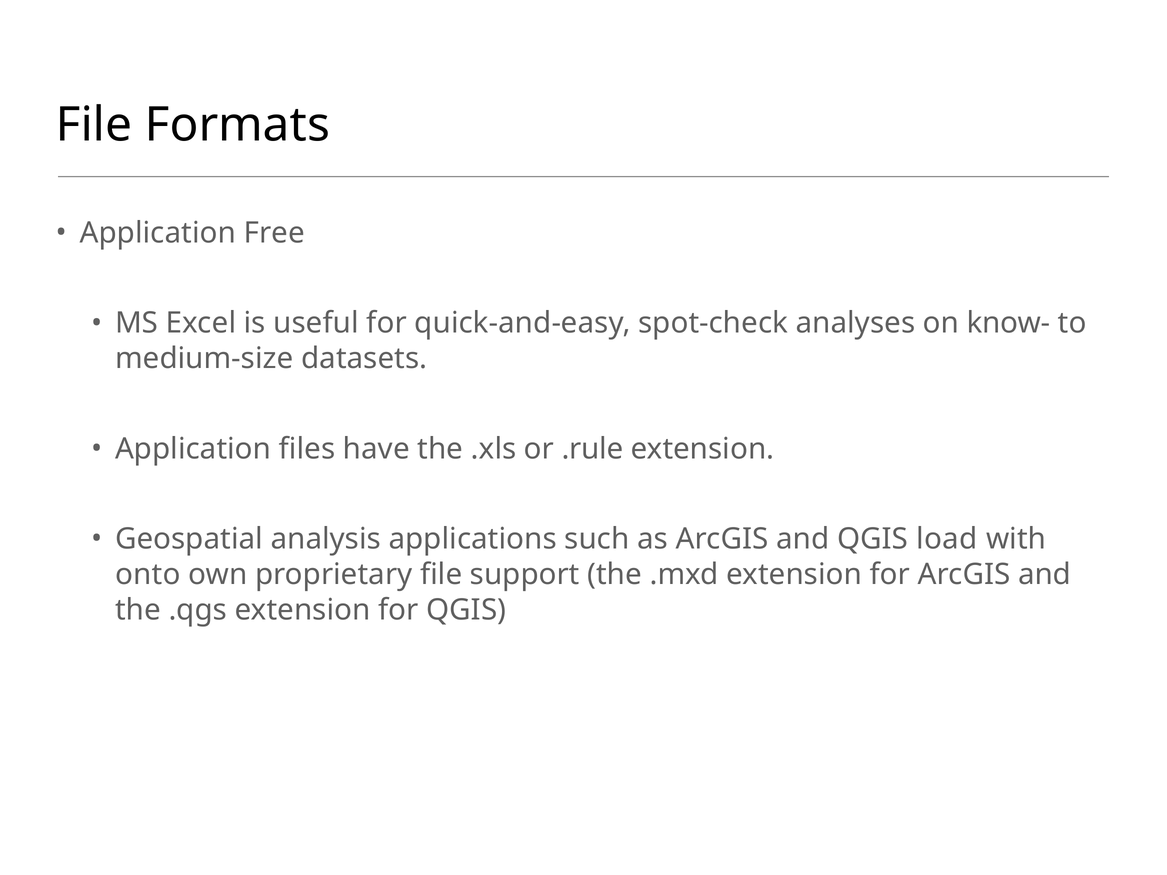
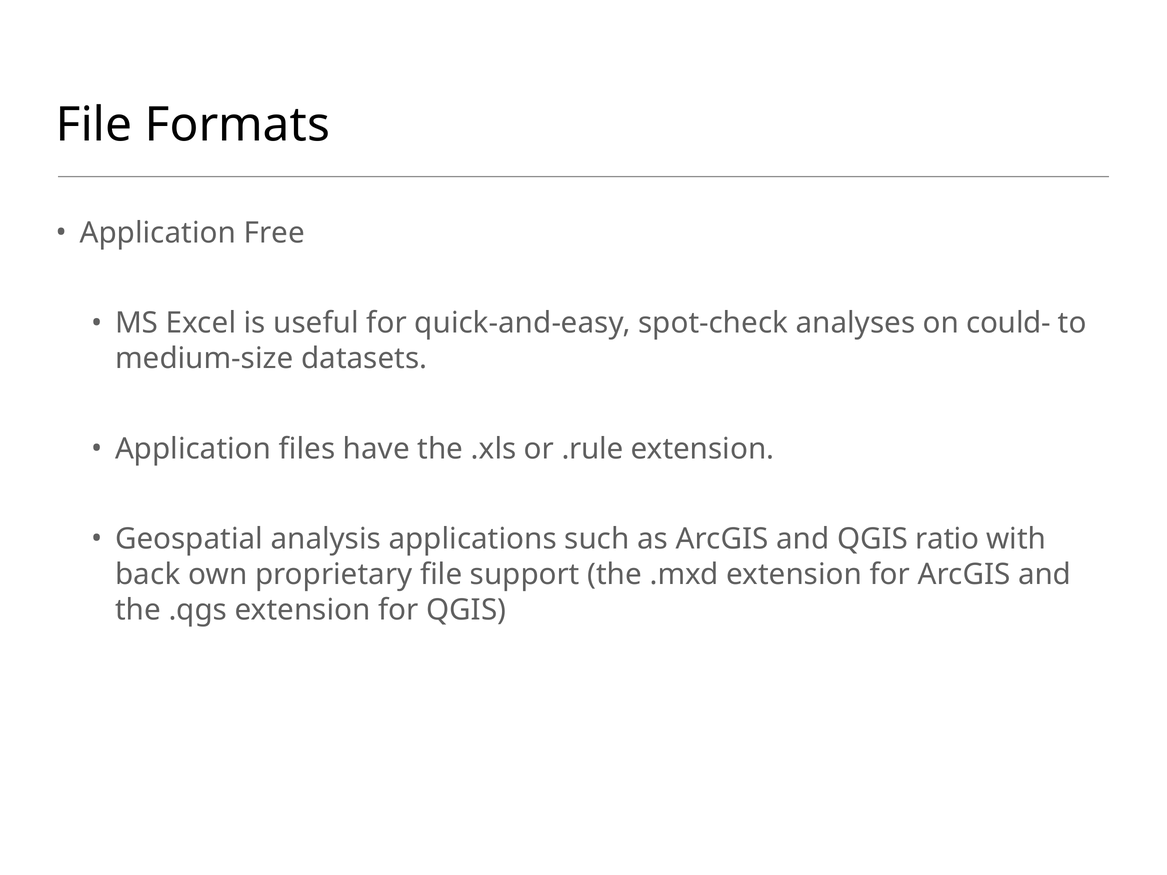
know-: know- -> could-
load: load -> ratio
onto: onto -> back
